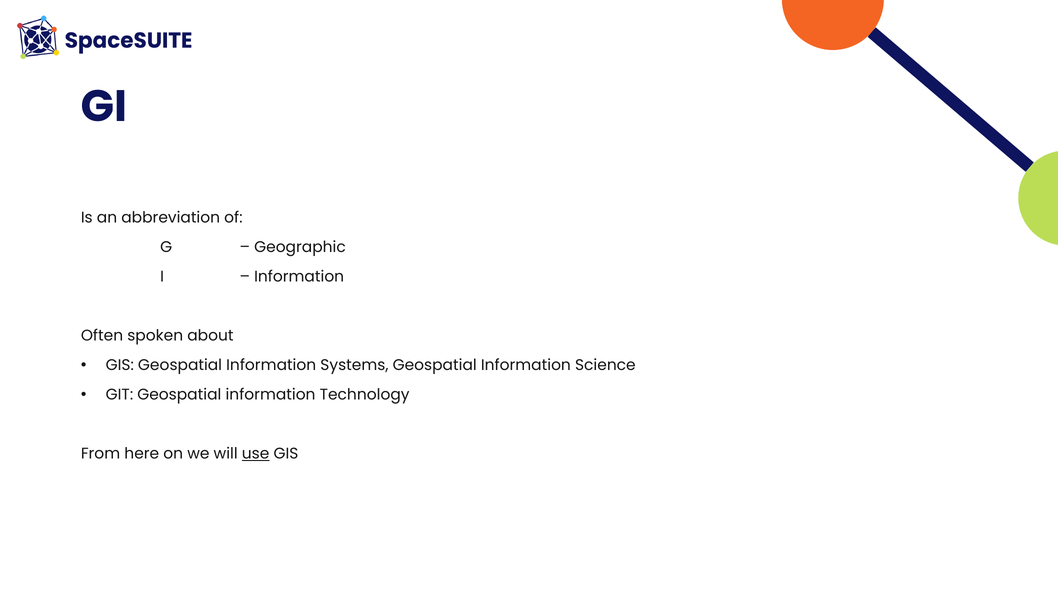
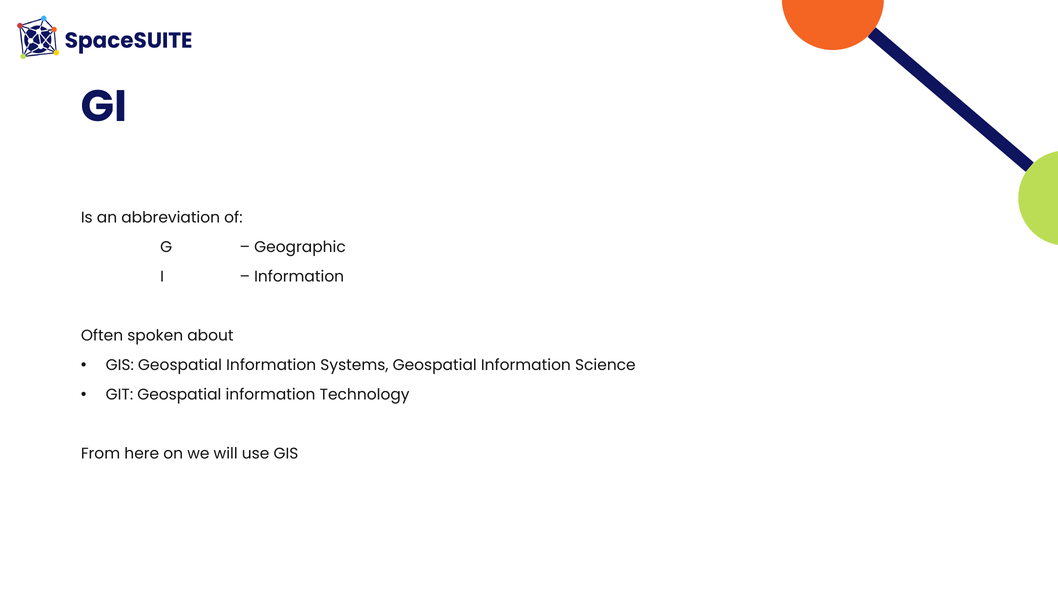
use underline: present -> none
